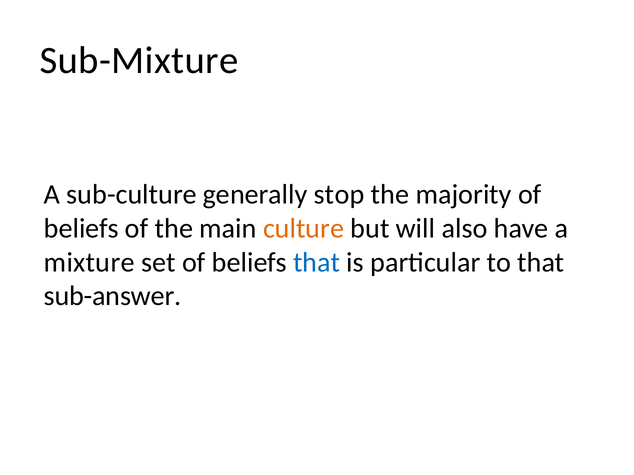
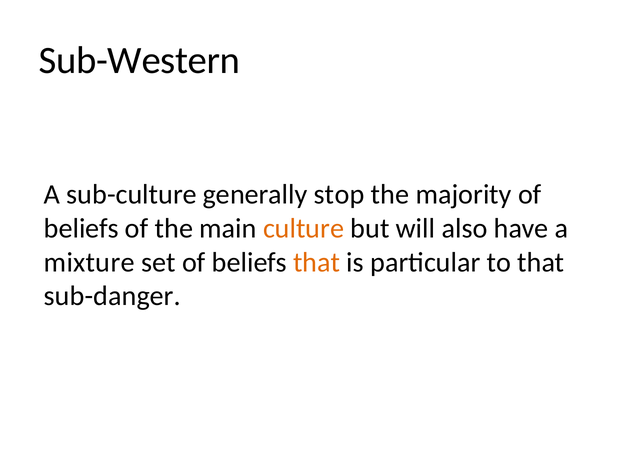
Sub-Mixture: Sub-Mixture -> Sub-Western
that at (317, 263) colour: blue -> orange
sub-answer: sub-answer -> sub-danger
